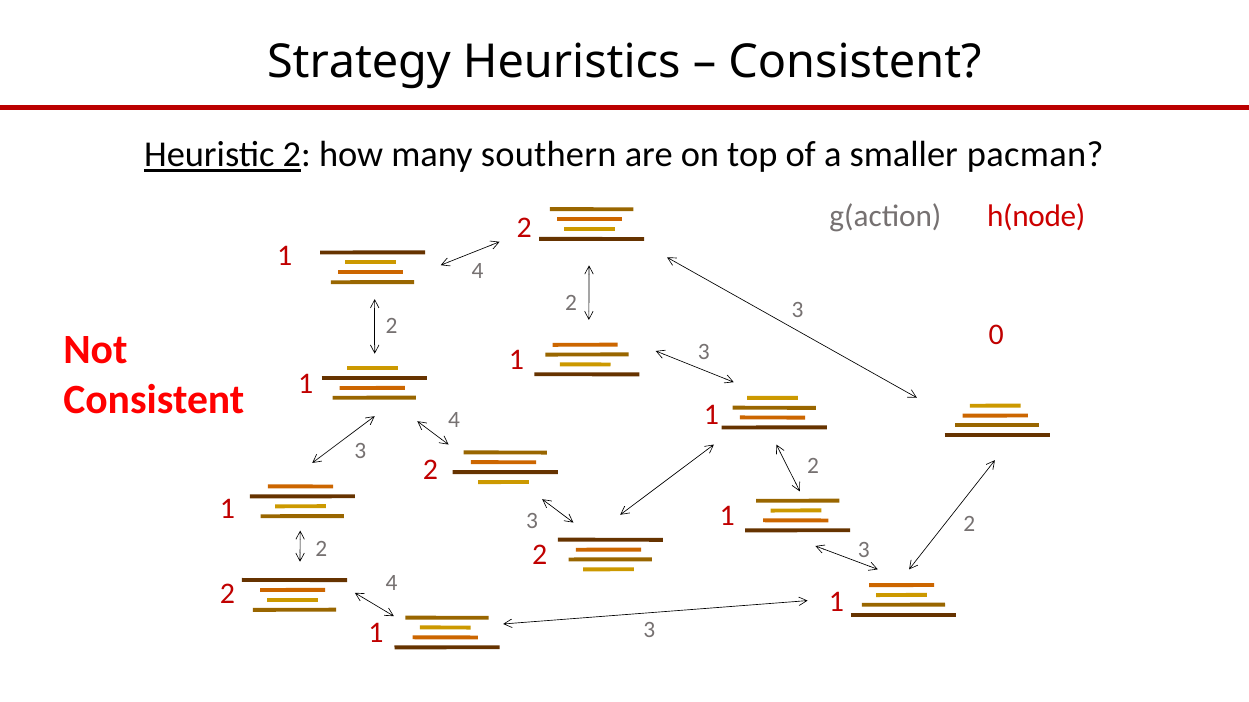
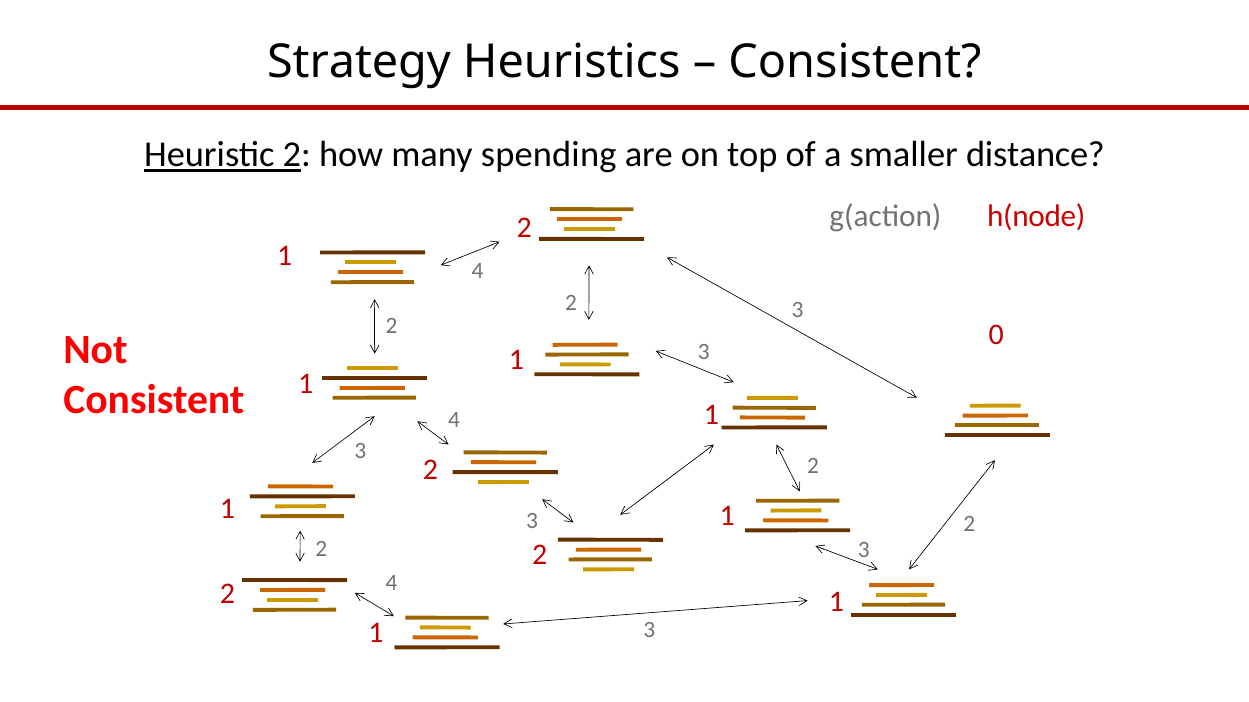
southern: southern -> spending
pacman: pacman -> distance
